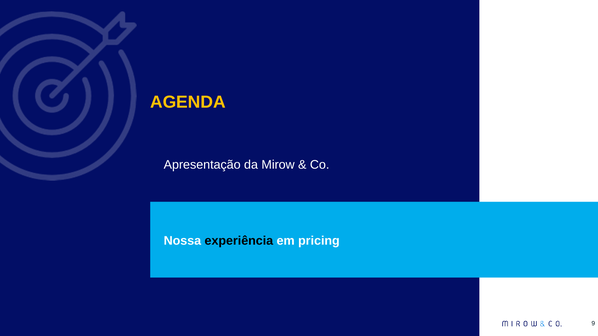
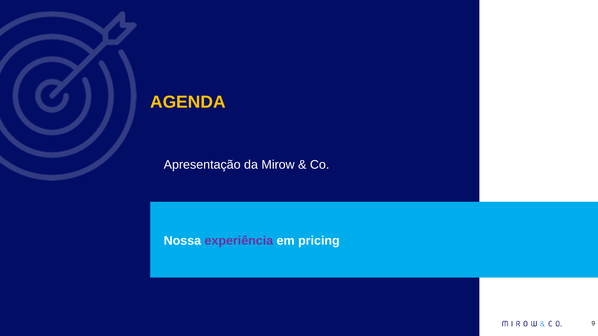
experiência colour: black -> purple
